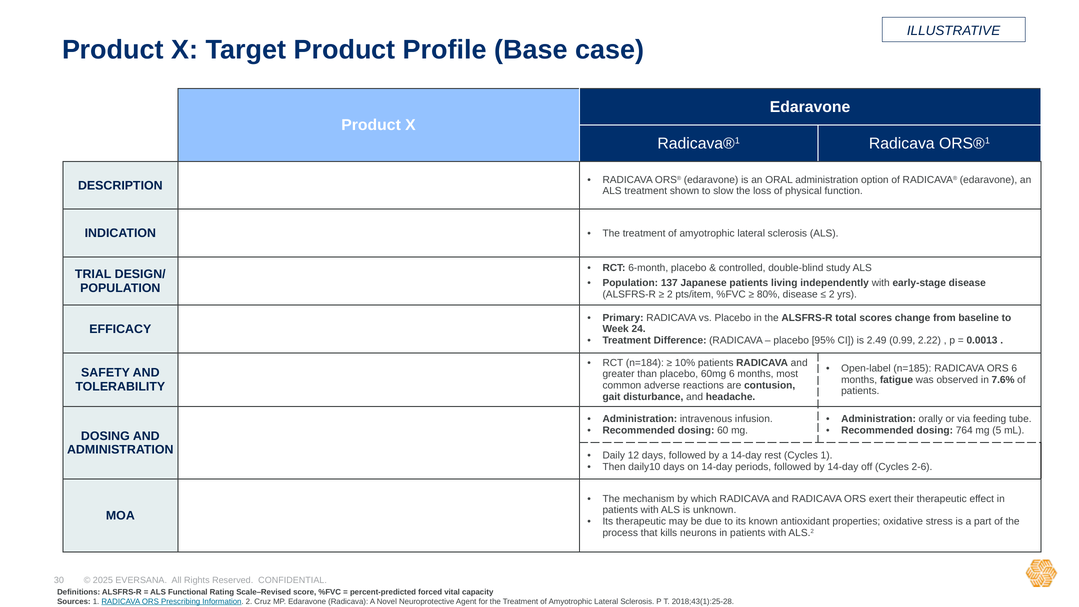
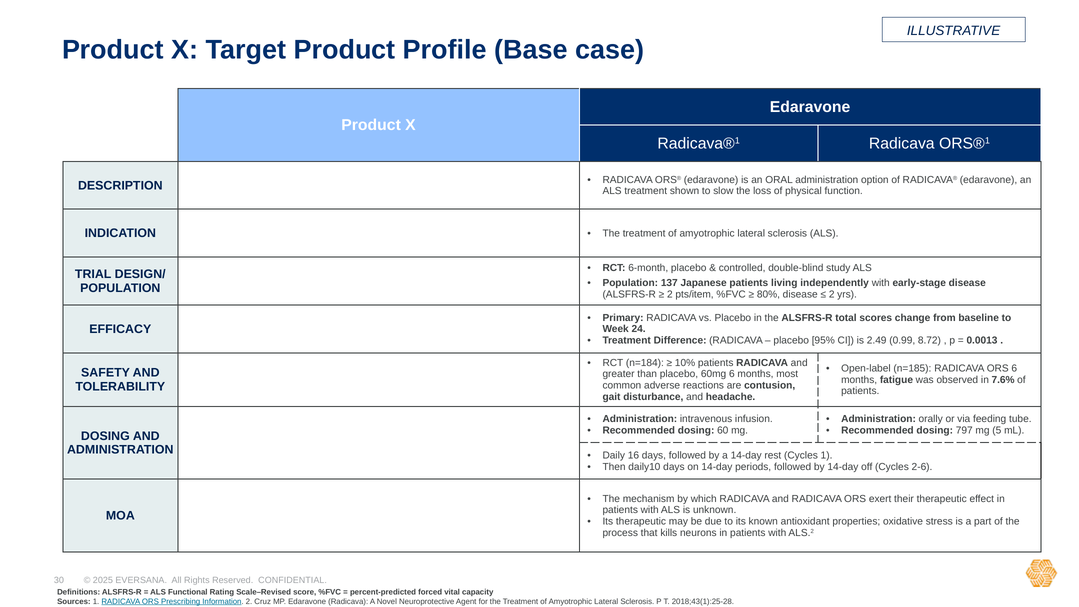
2.22: 2.22 -> 8.72
764: 764 -> 797
12: 12 -> 16
